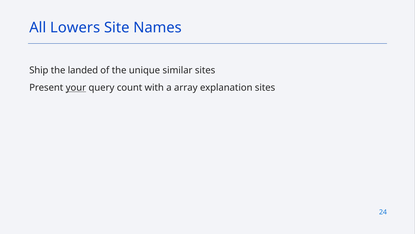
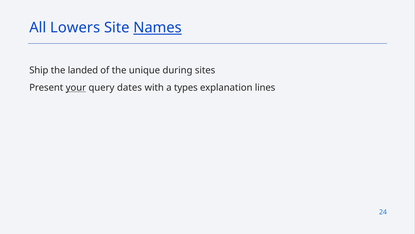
Names underline: none -> present
similar: similar -> during
count: count -> dates
array: array -> types
explanation sites: sites -> lines
